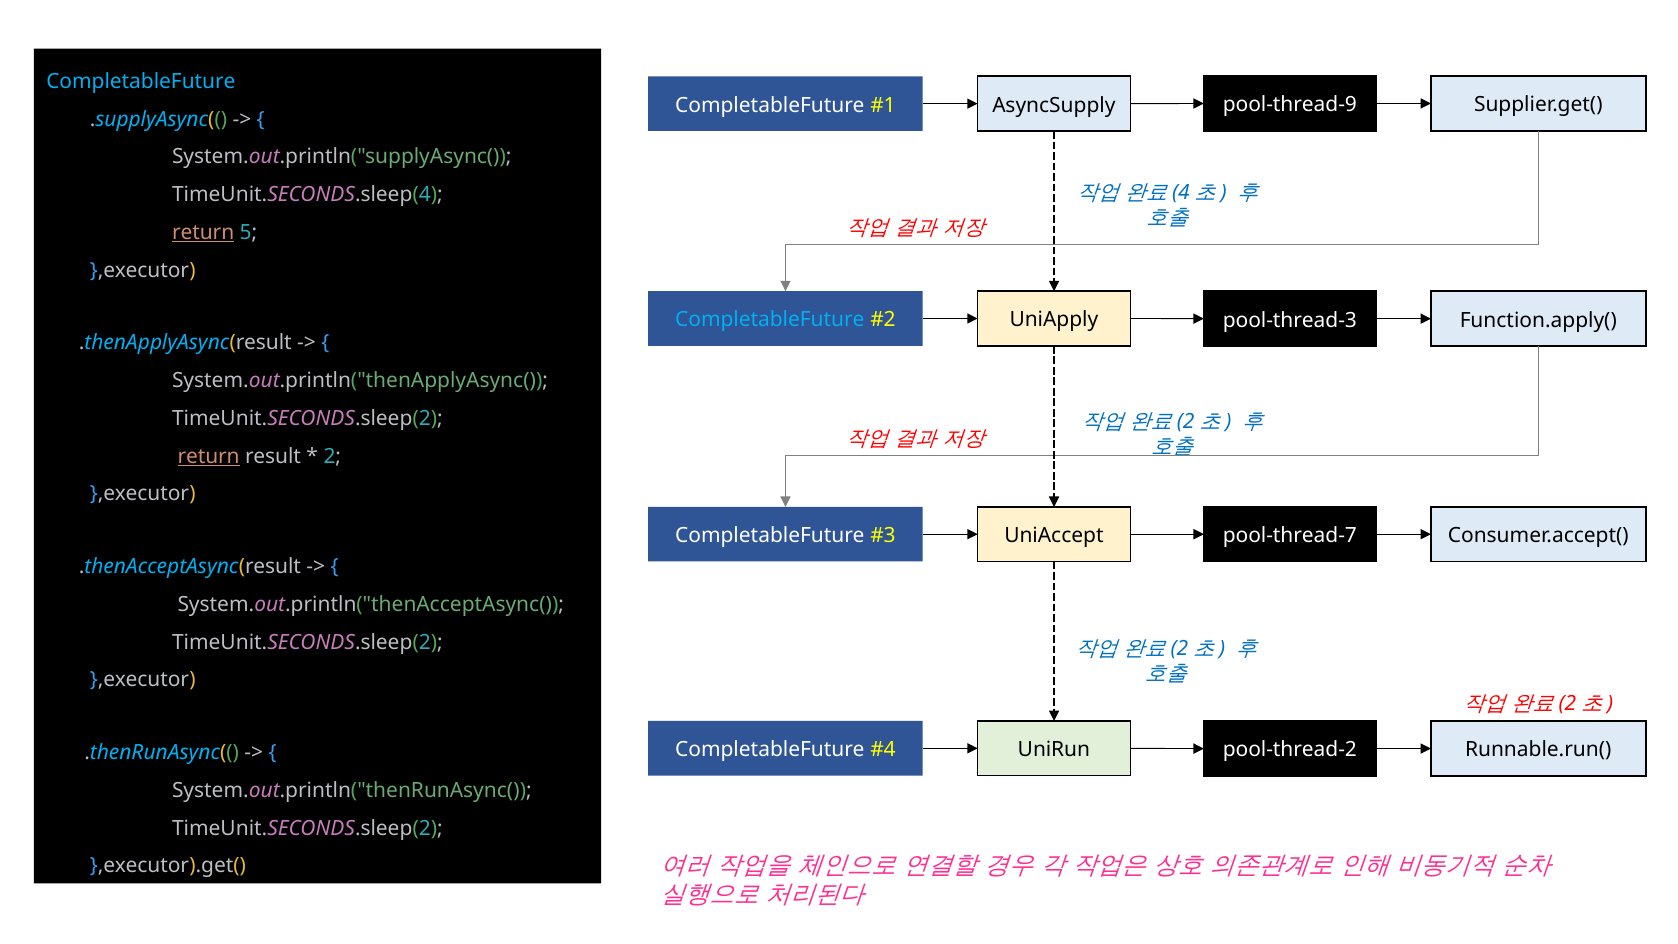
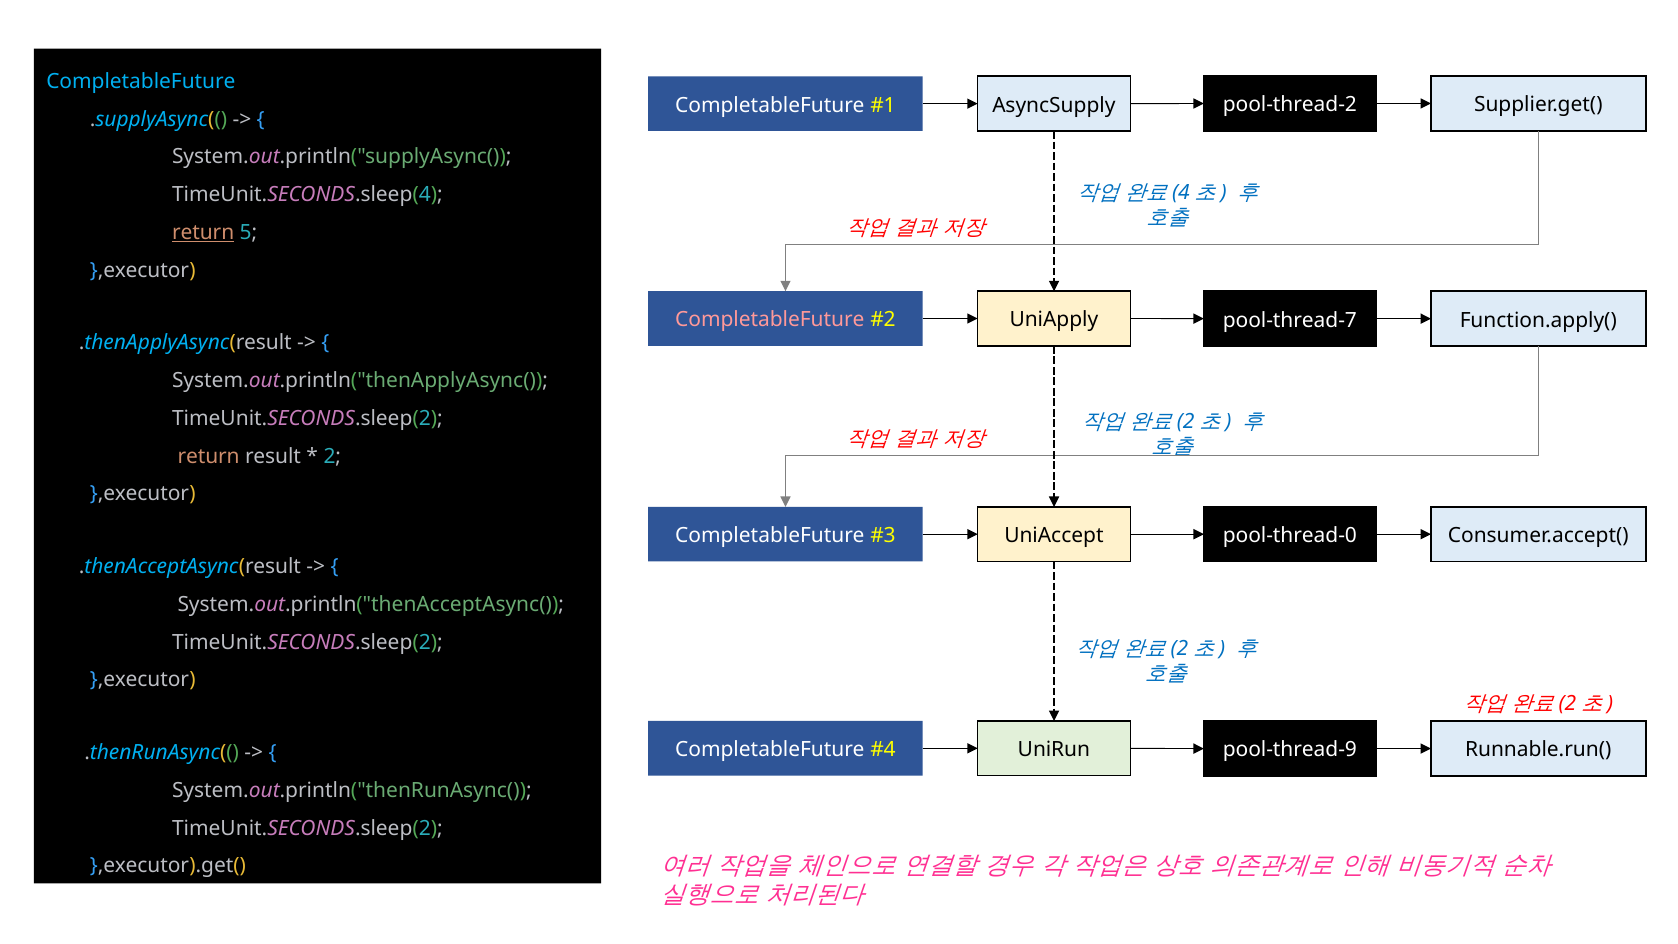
pool-thread-9: pool-thread-9 -> pool-thread-2
CompletableFuture at (770, 320) colour: light blue -> pink
pool-thread-3: pool-thread-3 -> pool-thread-7
return at (209, 456) underline: present -> none
pool-thread-7: pool-thread-7 -> pool-thread-0
pool-thread-2: pool-thread-2 -> pool-thread-9
